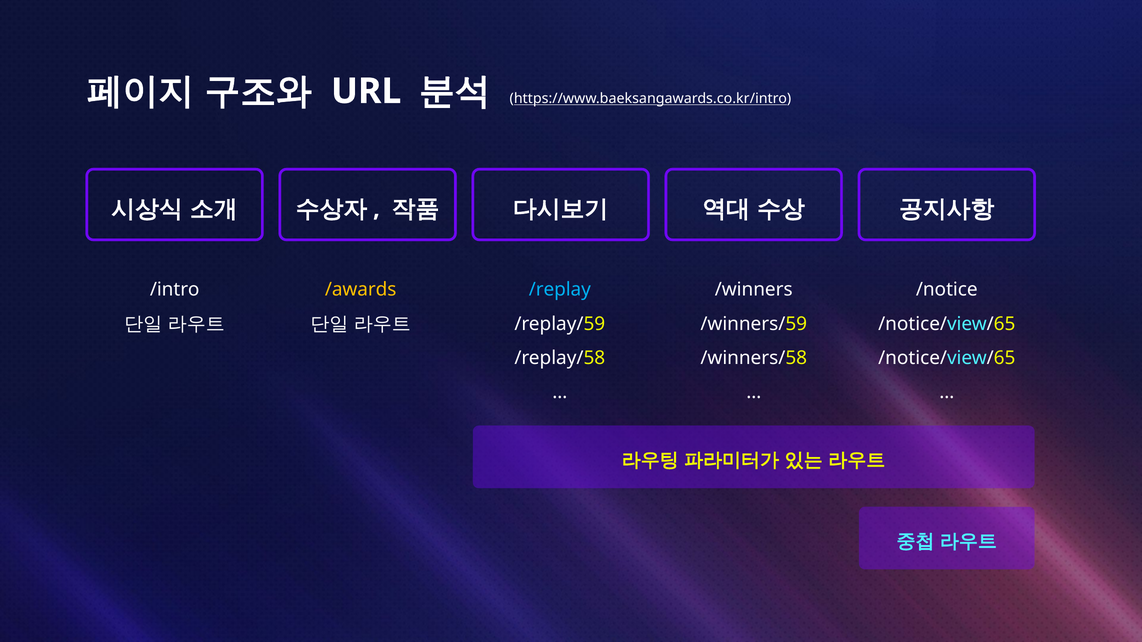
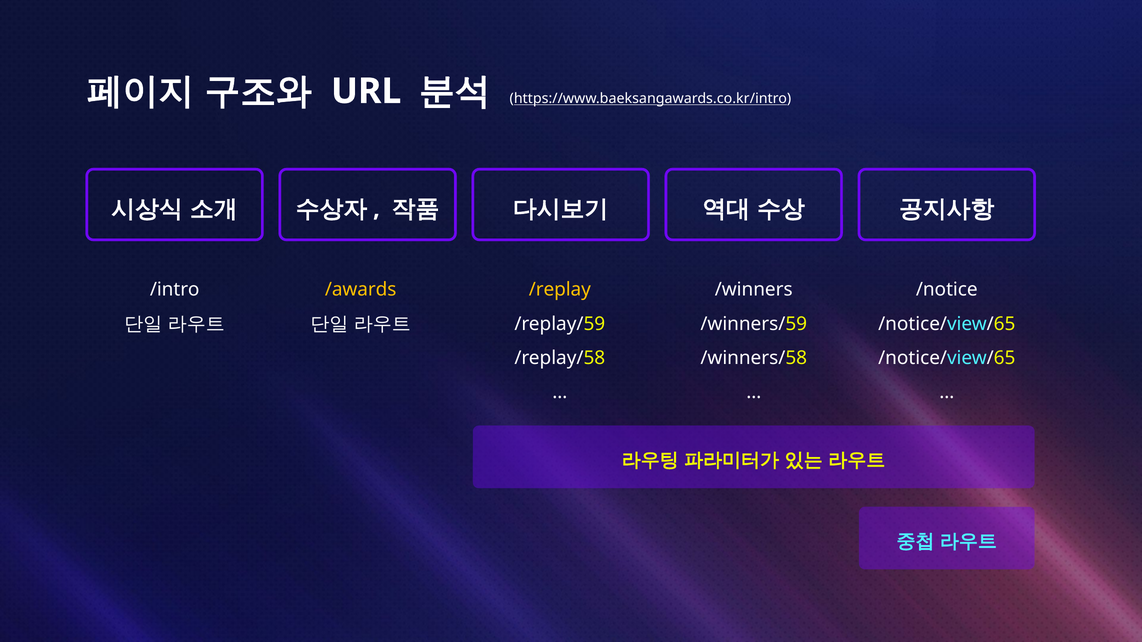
/replay colour: light blue -> yellow
